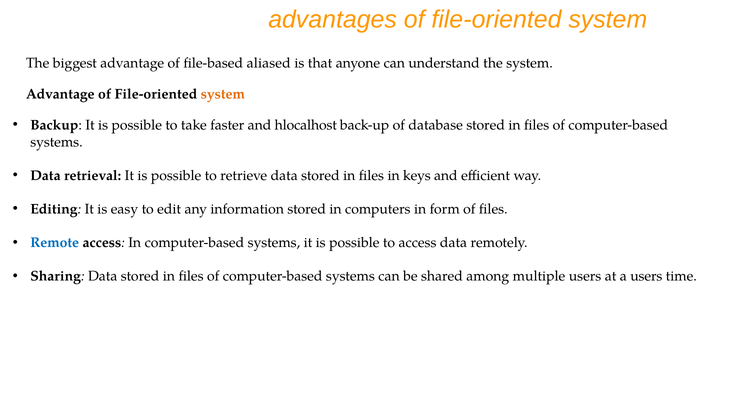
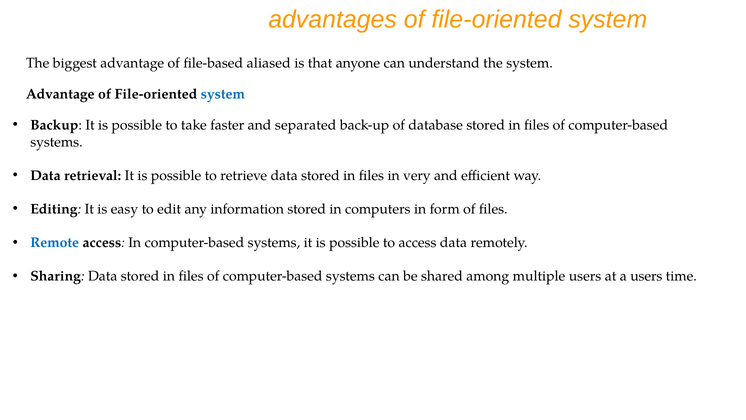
system at (223, 94) colour: orange -> blue
hlocalhost: hlocalhost -> separated
keys: keys -> very
